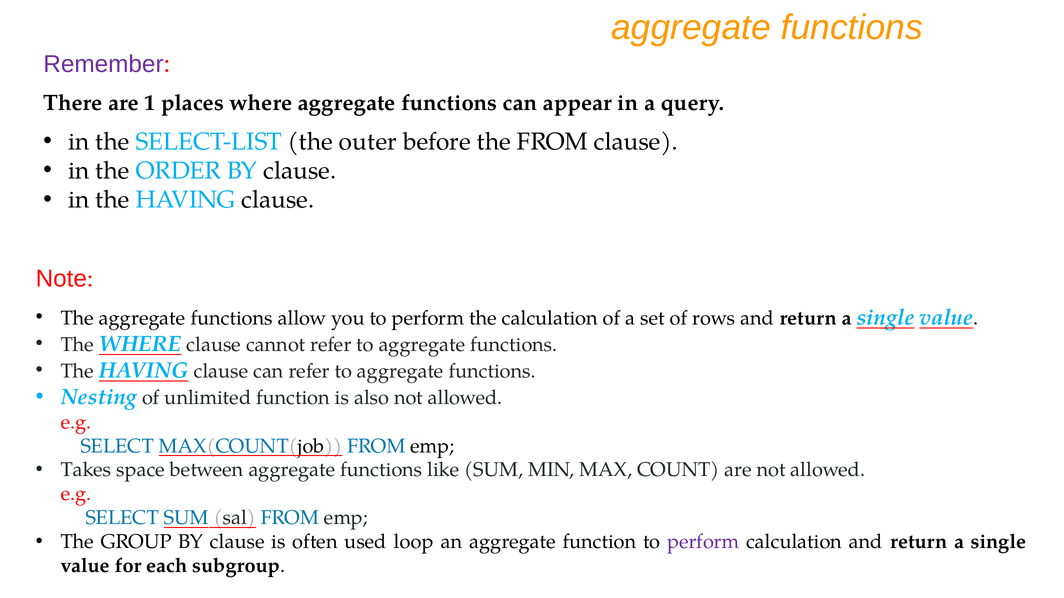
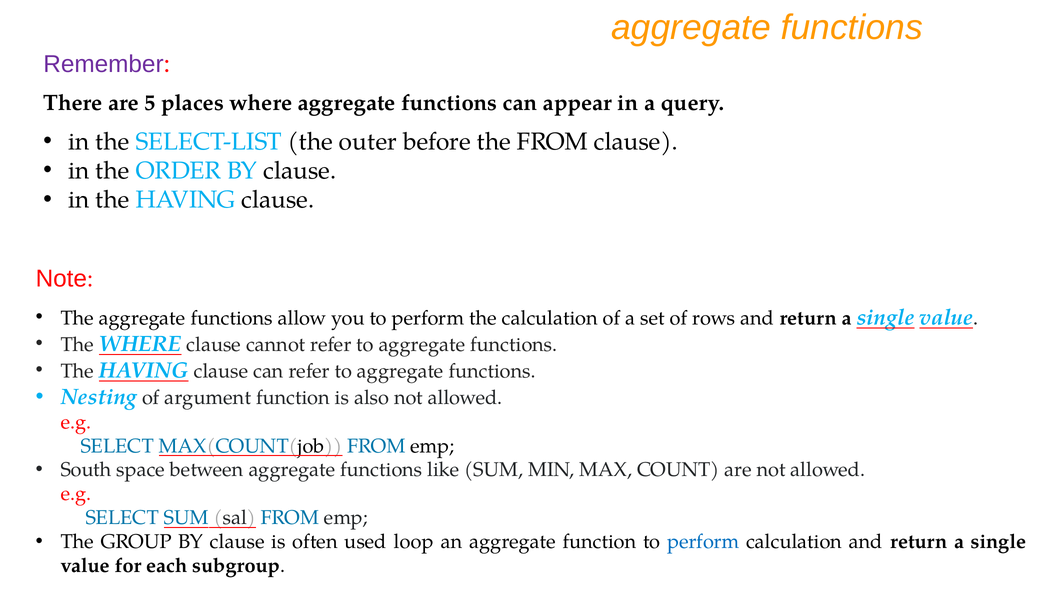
1: 1 -> 5
unlimited: unlimited -> argument
Takes: Takes -> South
perform at (703, 542) colour: purple -> blue
